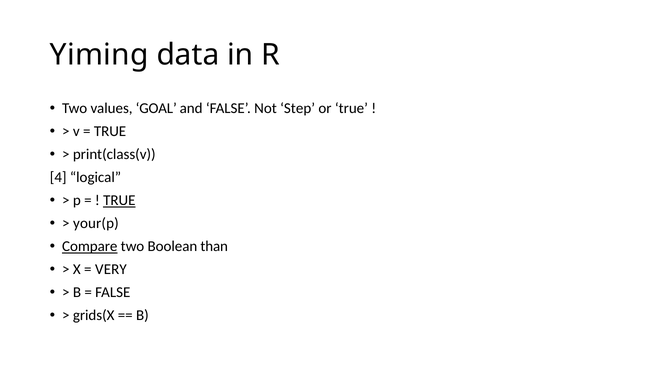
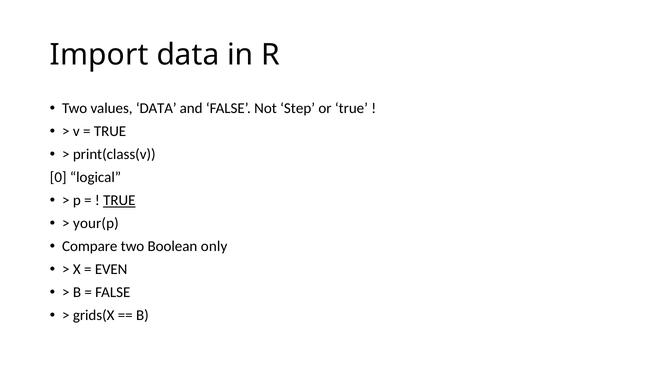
Yiming: Yiming -> Import
values GOAL: GOAL -> DATA
4: 4 -> 0
Compare underline: present -> none
than: than -> only
VERY: VERY -> EVEN
